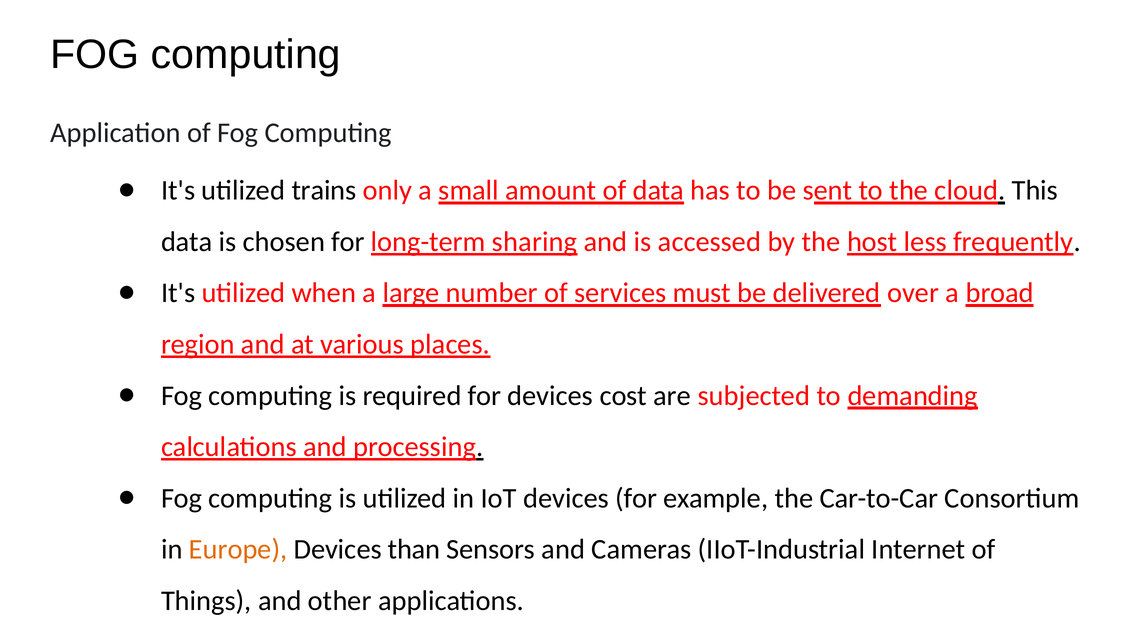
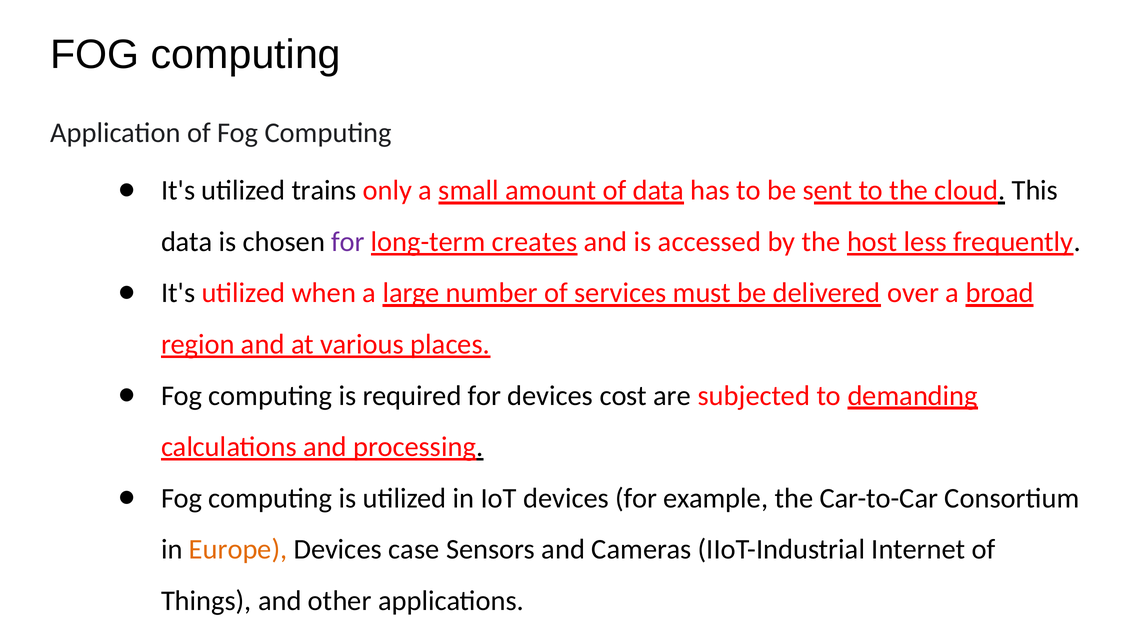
for at (348, 242) colour: black -> purple
sharing: sharing -> creates
than: than -> case
